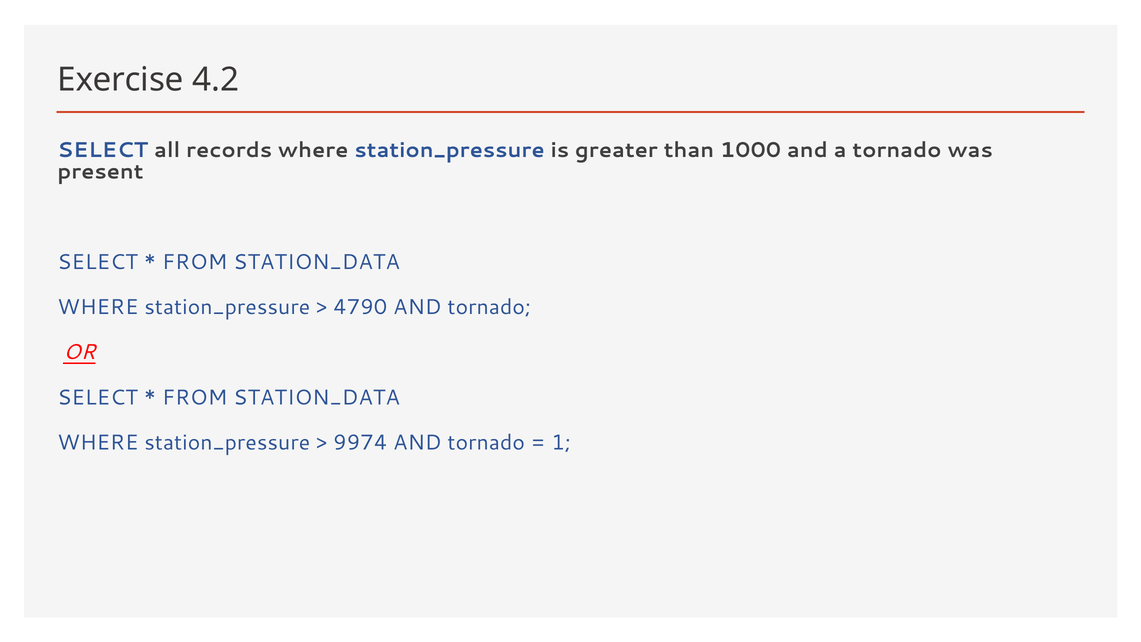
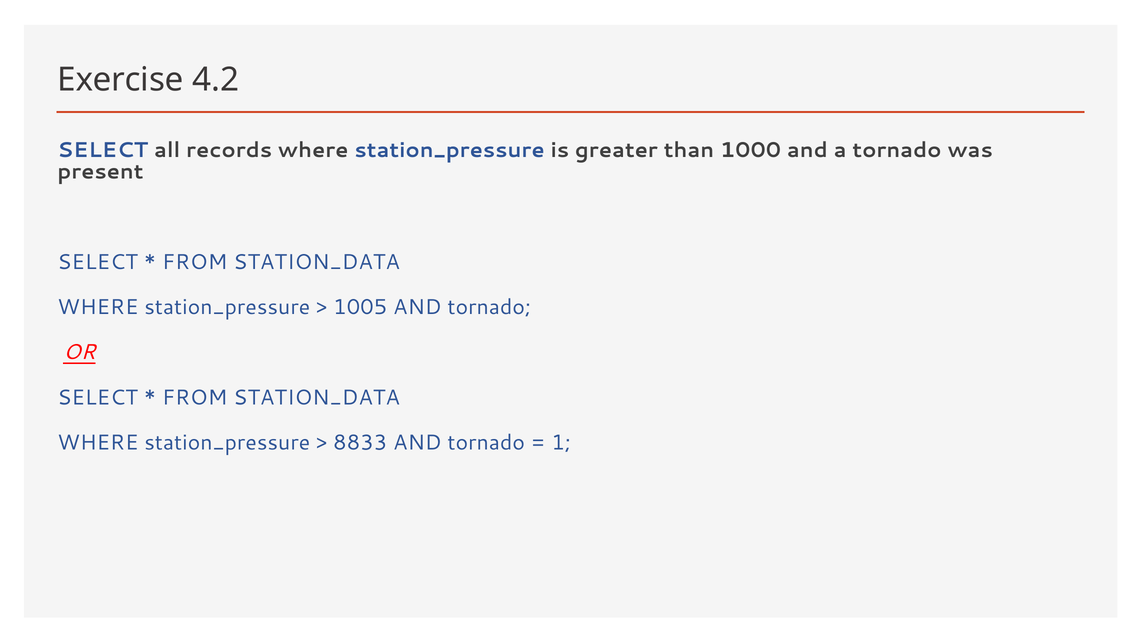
4790: 4790 -> 1005
9974: 9974 -> 8833
